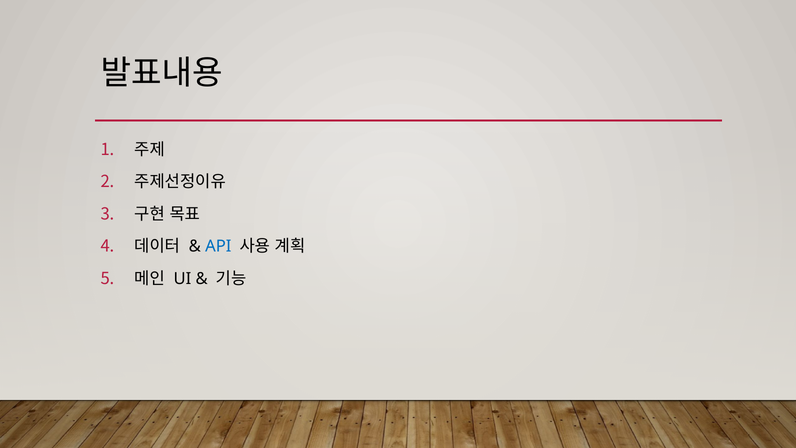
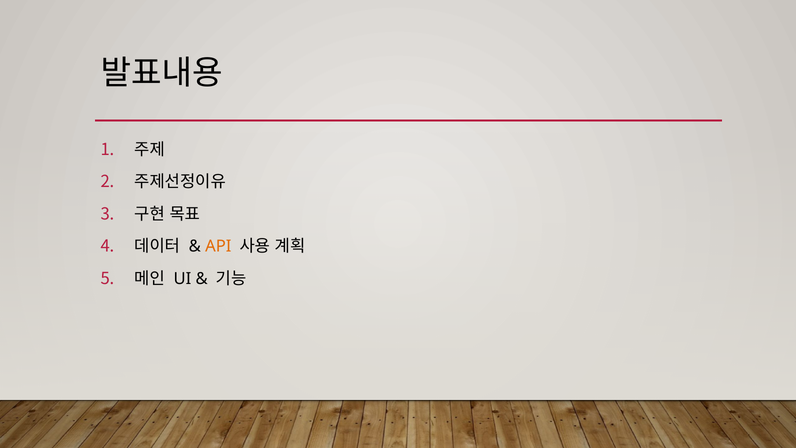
API colour: blue -> orange
